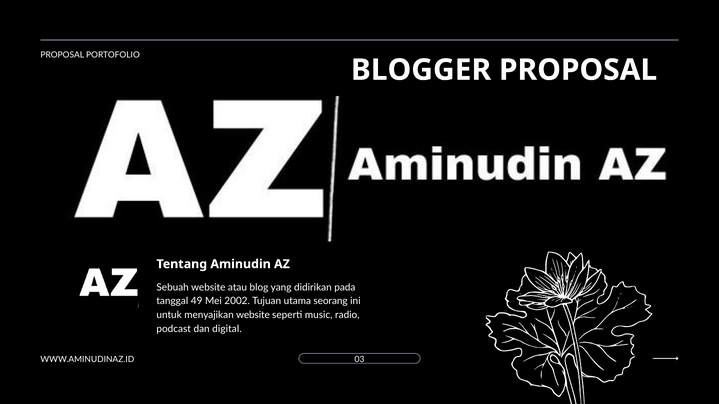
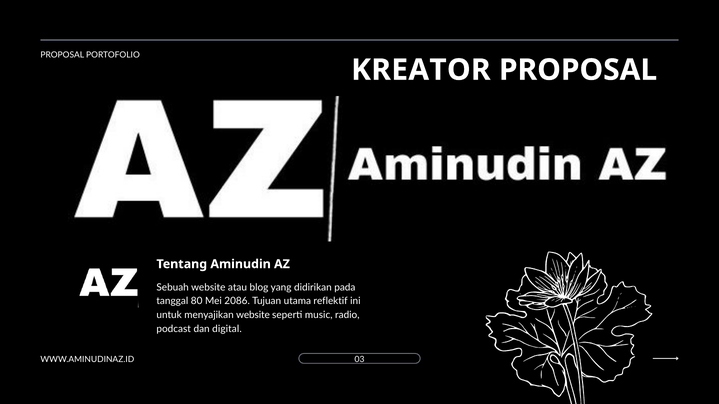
BLOGGER: BLOGGER -> KREATOR
49: 49 -> 80
2002: 2002 -> 2086
seorang: seorang -> reflektif
